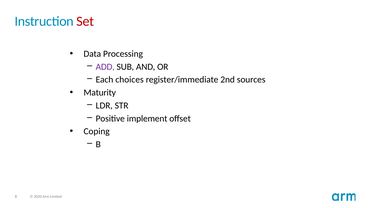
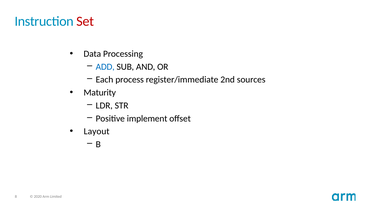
ADD colour: purple -> blue
choices: choices -> process
Coping: Coping -> Layout
